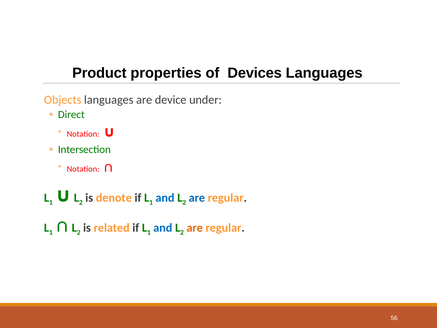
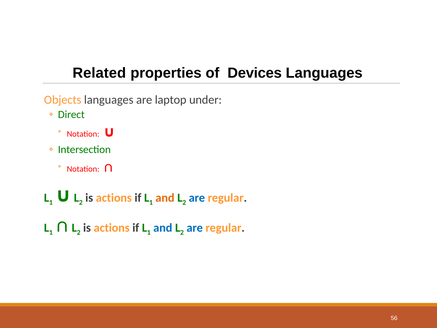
Product: Product -> Related
device: device -> laptop
denote at (114, 198): denote -> actions
and at (165, 198) colour: blue -> orange
related at (112, 228): related -> actions
are at (195, 228) colour: orange -> blue
